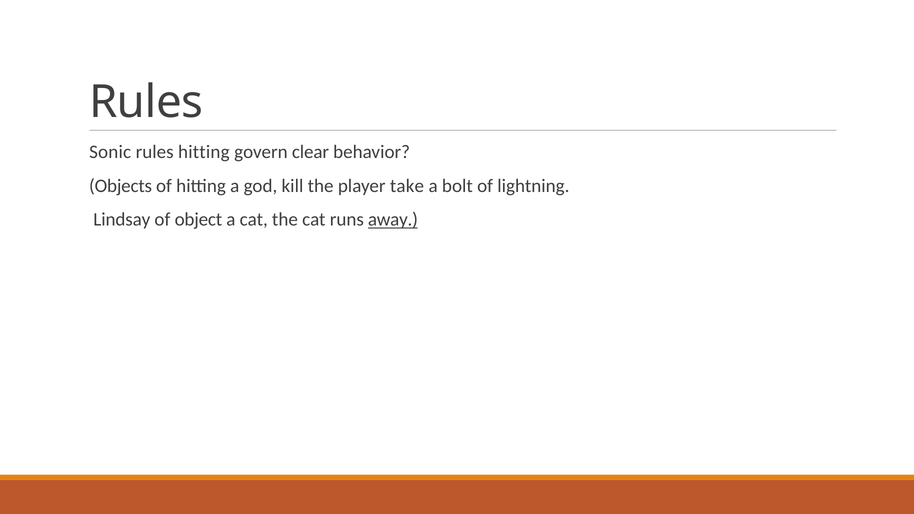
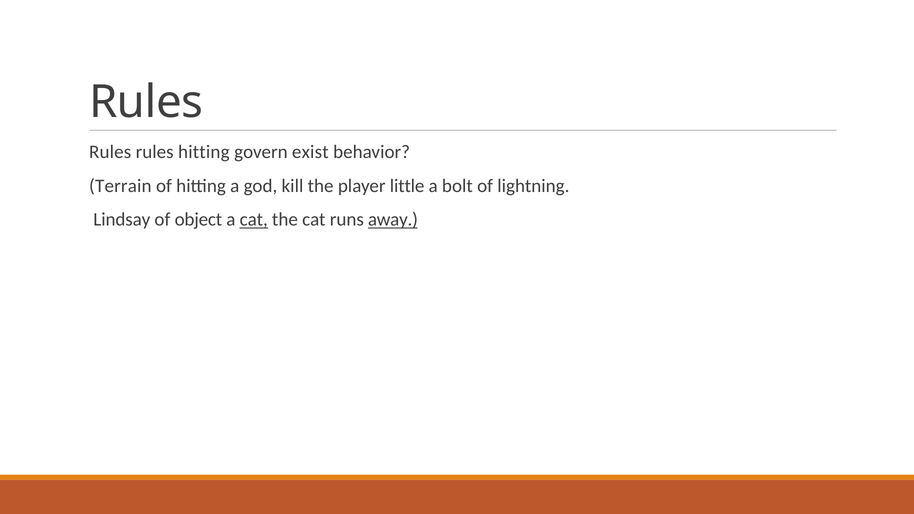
Sonic at (110, 152): Sonic -> Rules
clear: clear -> exist
Objects: Objects -> Terrain
take: take -> little
cat at (254, 220) underline: none -> present
